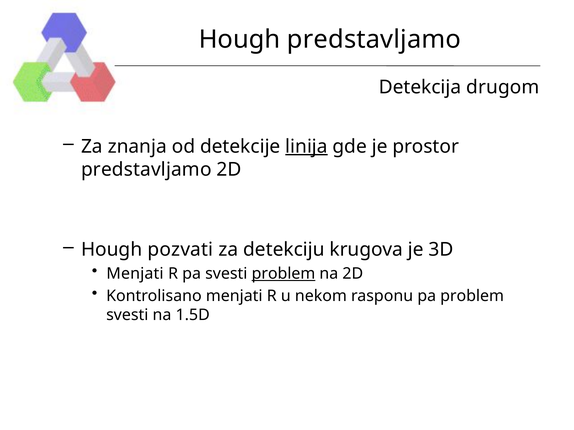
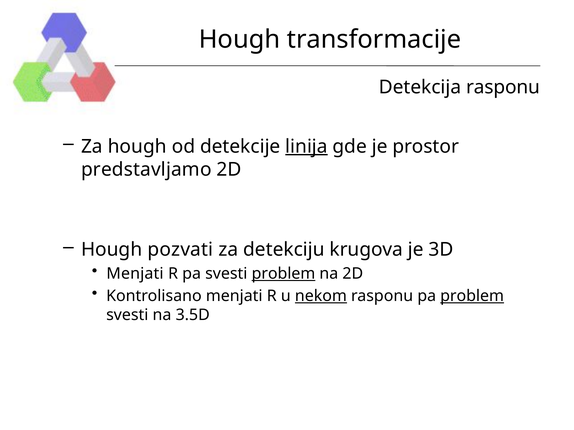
Hough predstavljamo: predstavljamo -> transformacije
Detekcija drugom: drugom -> rasponu
Za znanja: znanja -> hough
nekom underline: none -> present
problem at (472, 296) underline: none -> present
1.5D: 1.5D -> 3.5D
